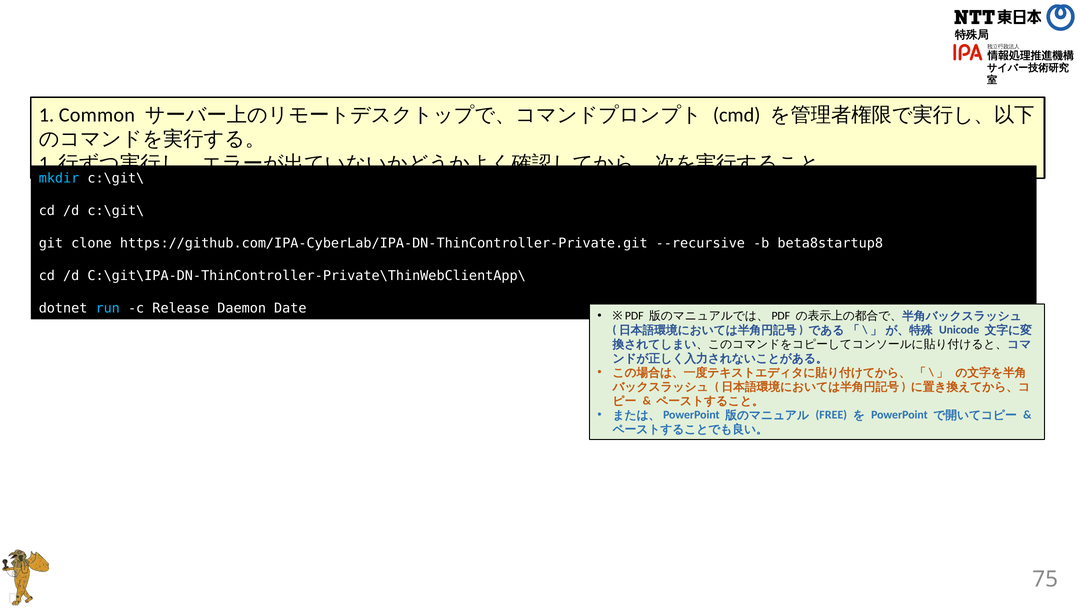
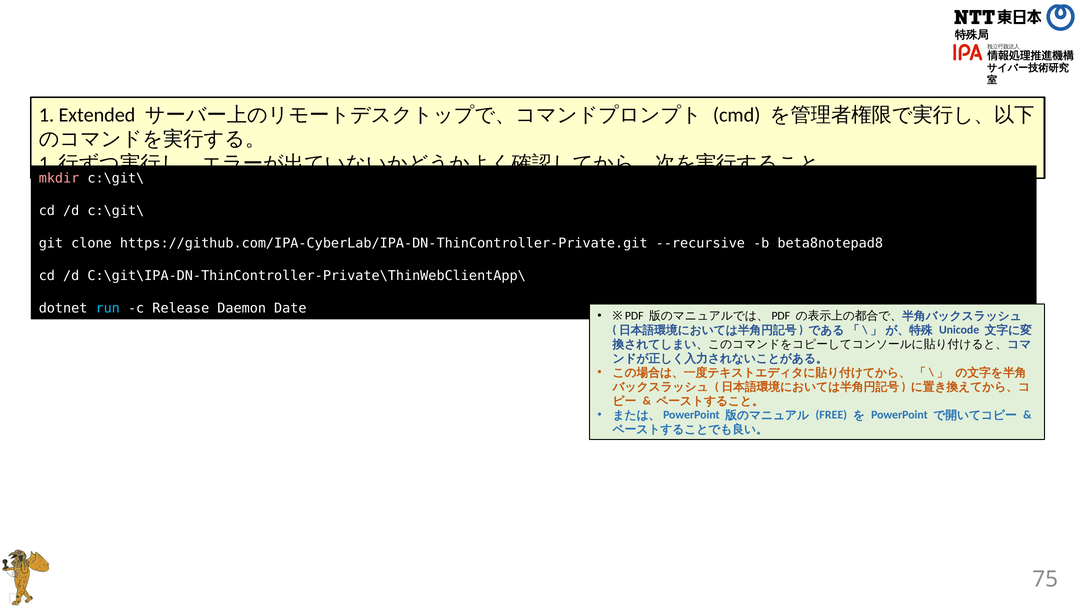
Common: Common -> Extended
mkdir colour: light blue -> pink
beta8startup8: beta8startup8 -> beta8notepad8
